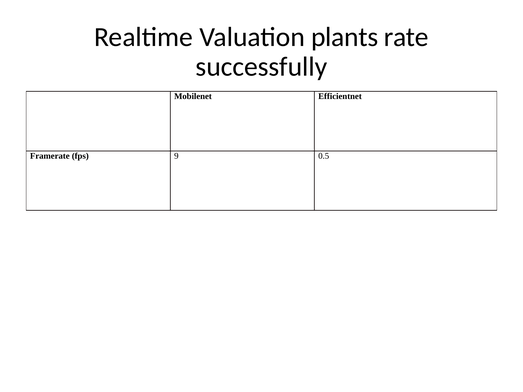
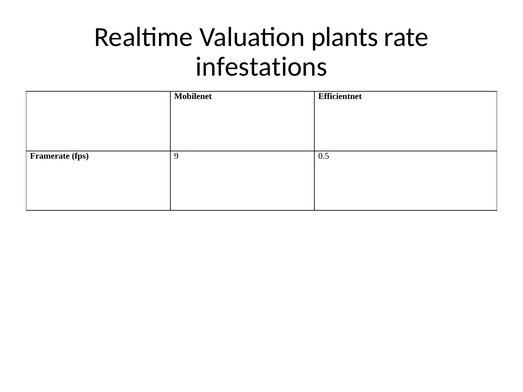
successfully: successfully -> infestations
